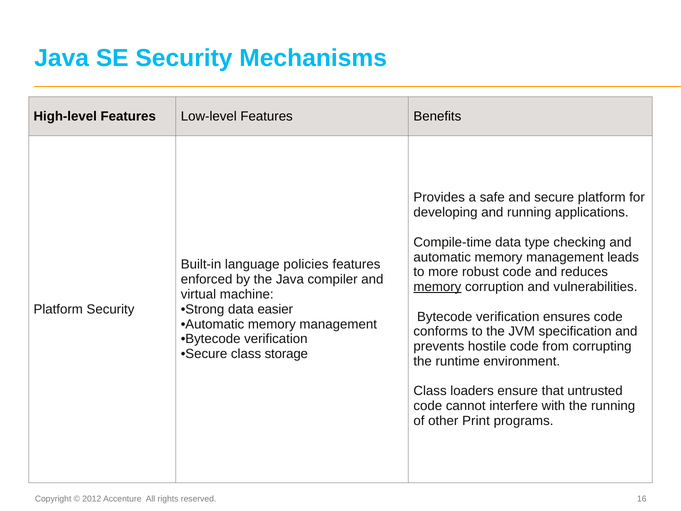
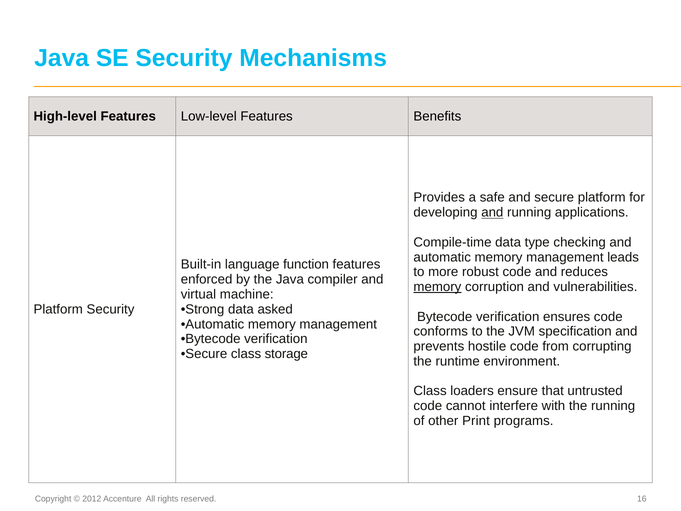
and at (492, 212) underline: none -> present
policies: policies -> function
easier: easier -> asked
